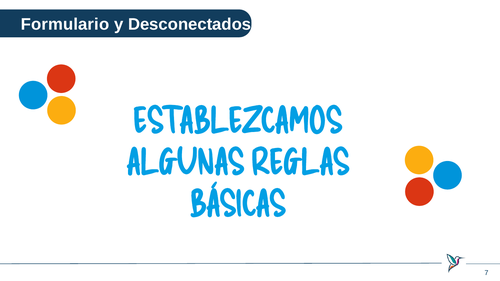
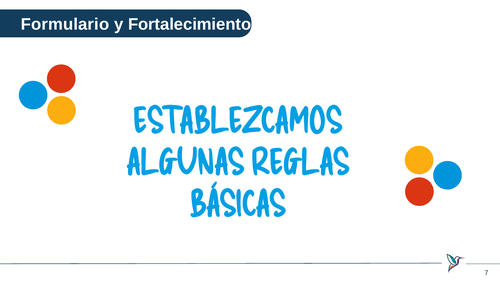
Desconectados: Desconectados -> Fortalecimiento
